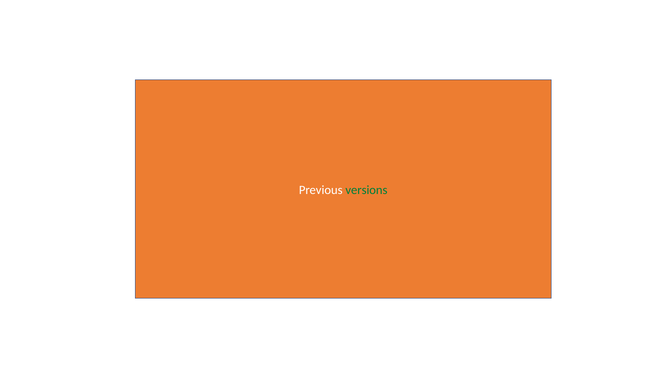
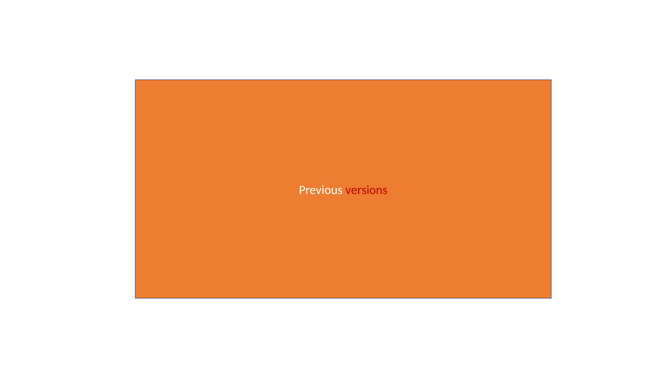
versions colour: green -> red
